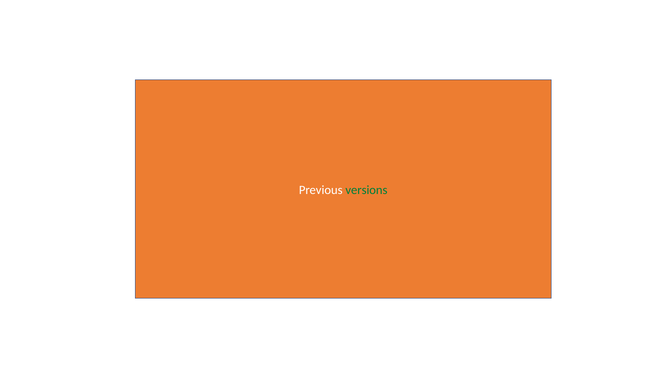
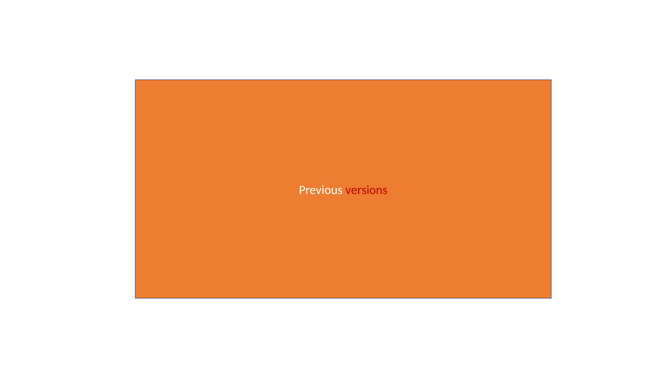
versions colour: green -> red
